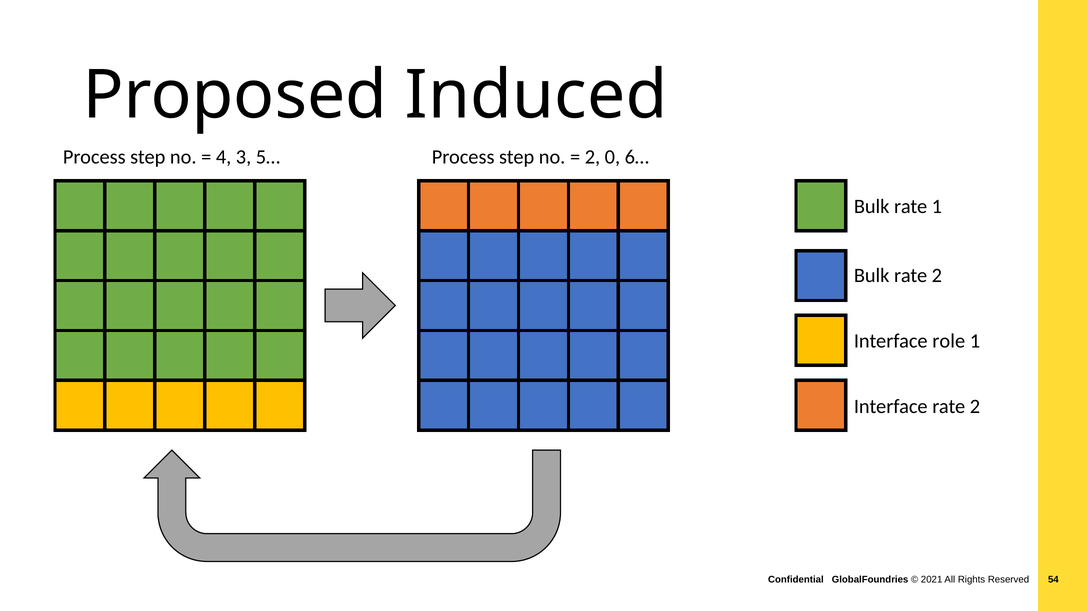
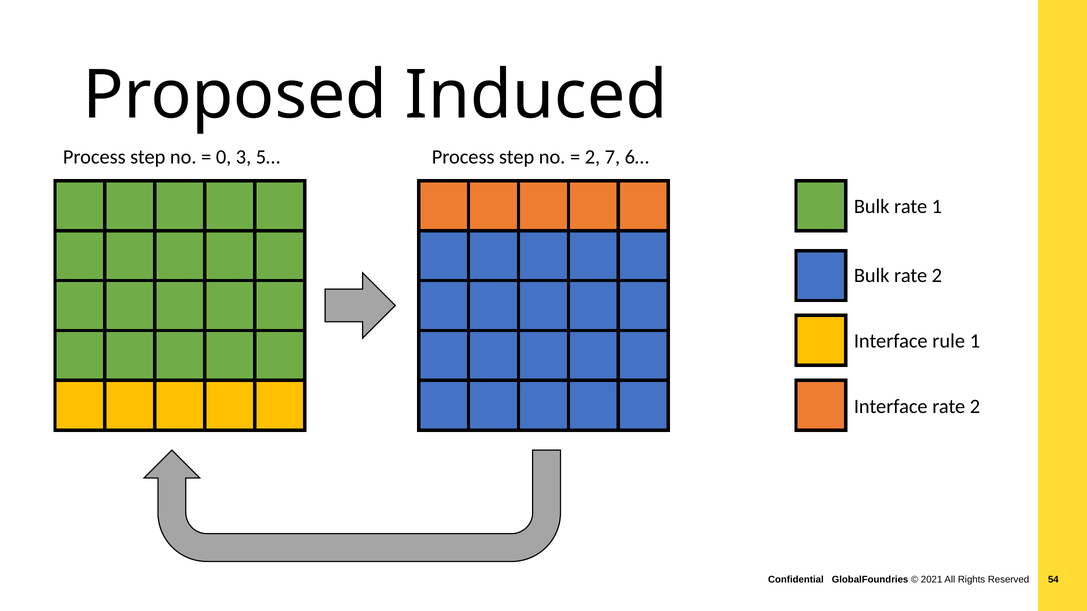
4: 4 -> 0
0: 0 -> 7
role: role -> rule
